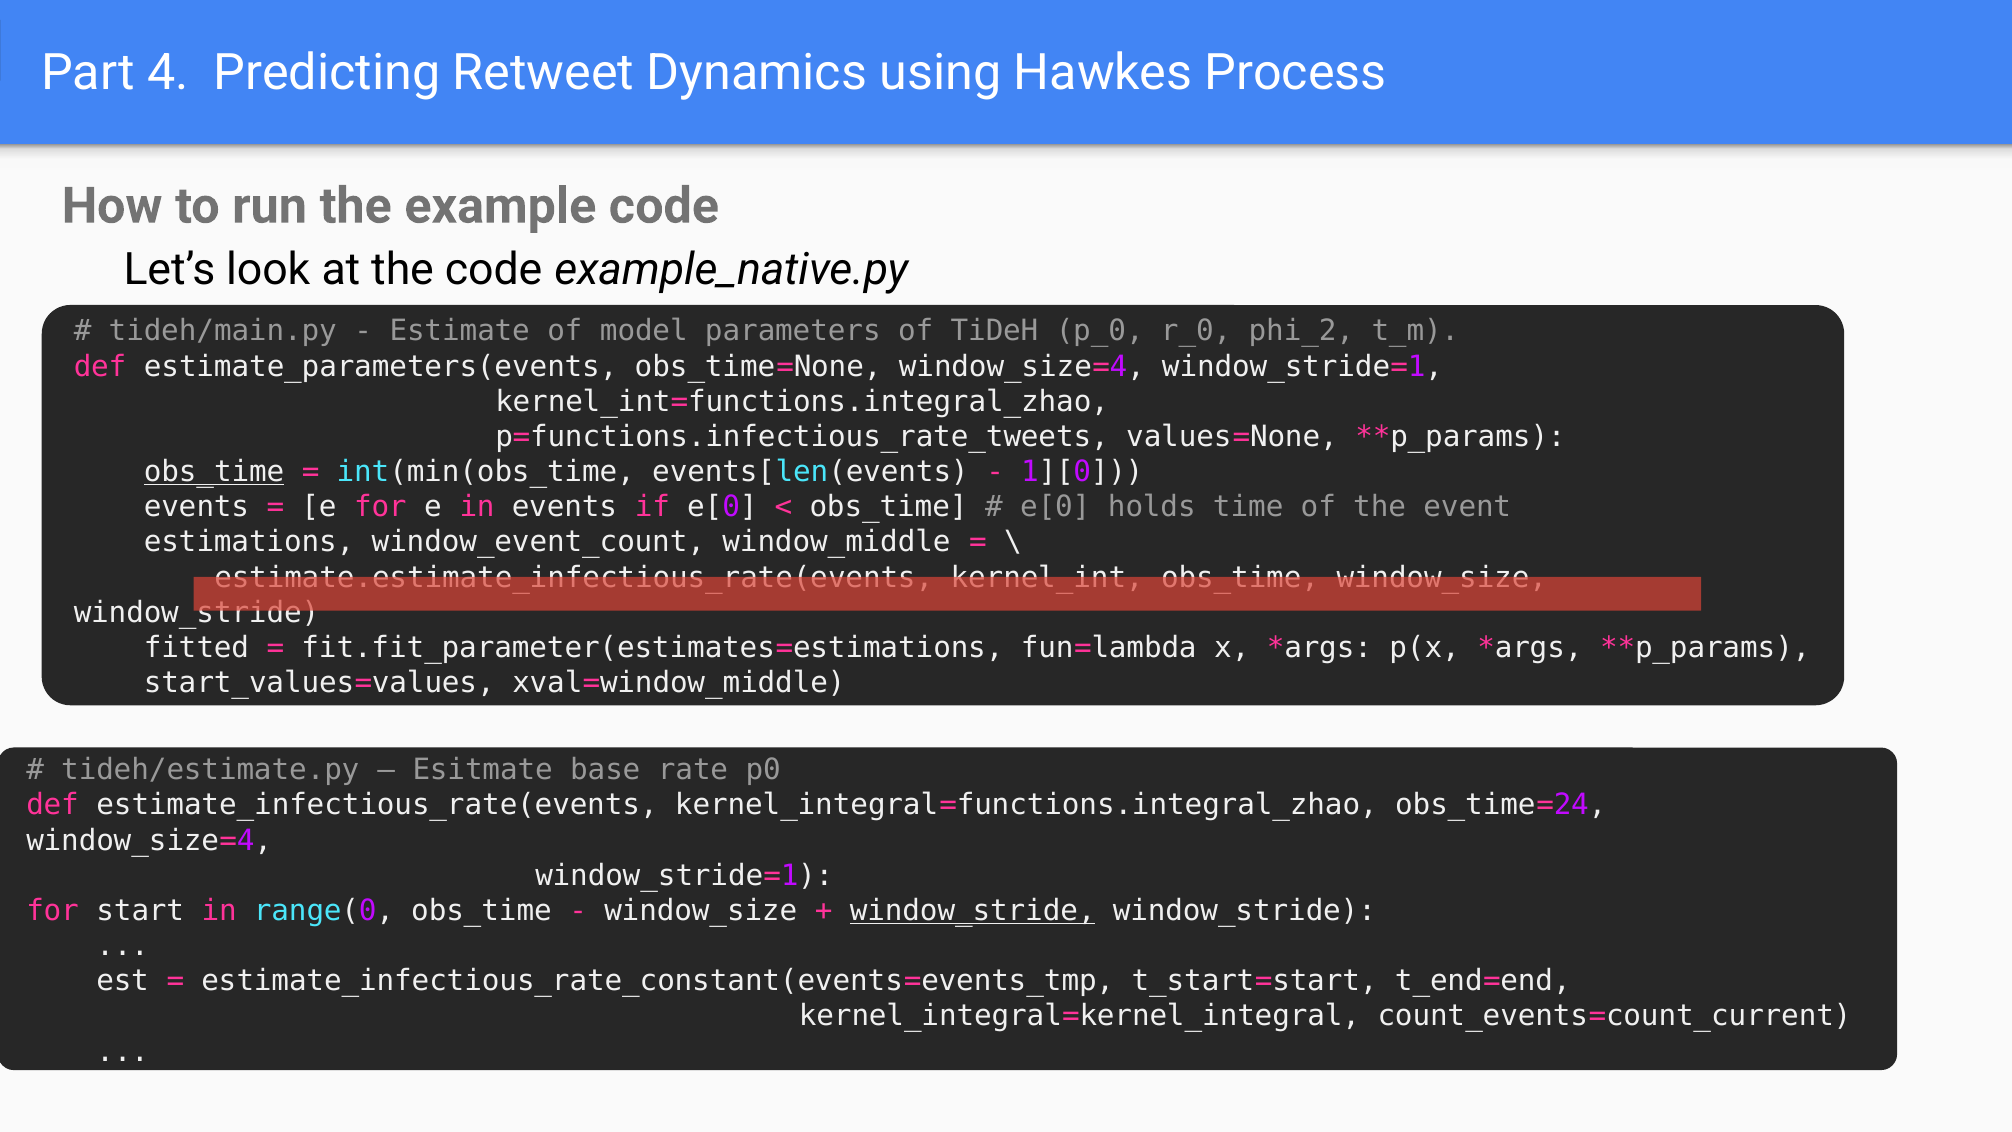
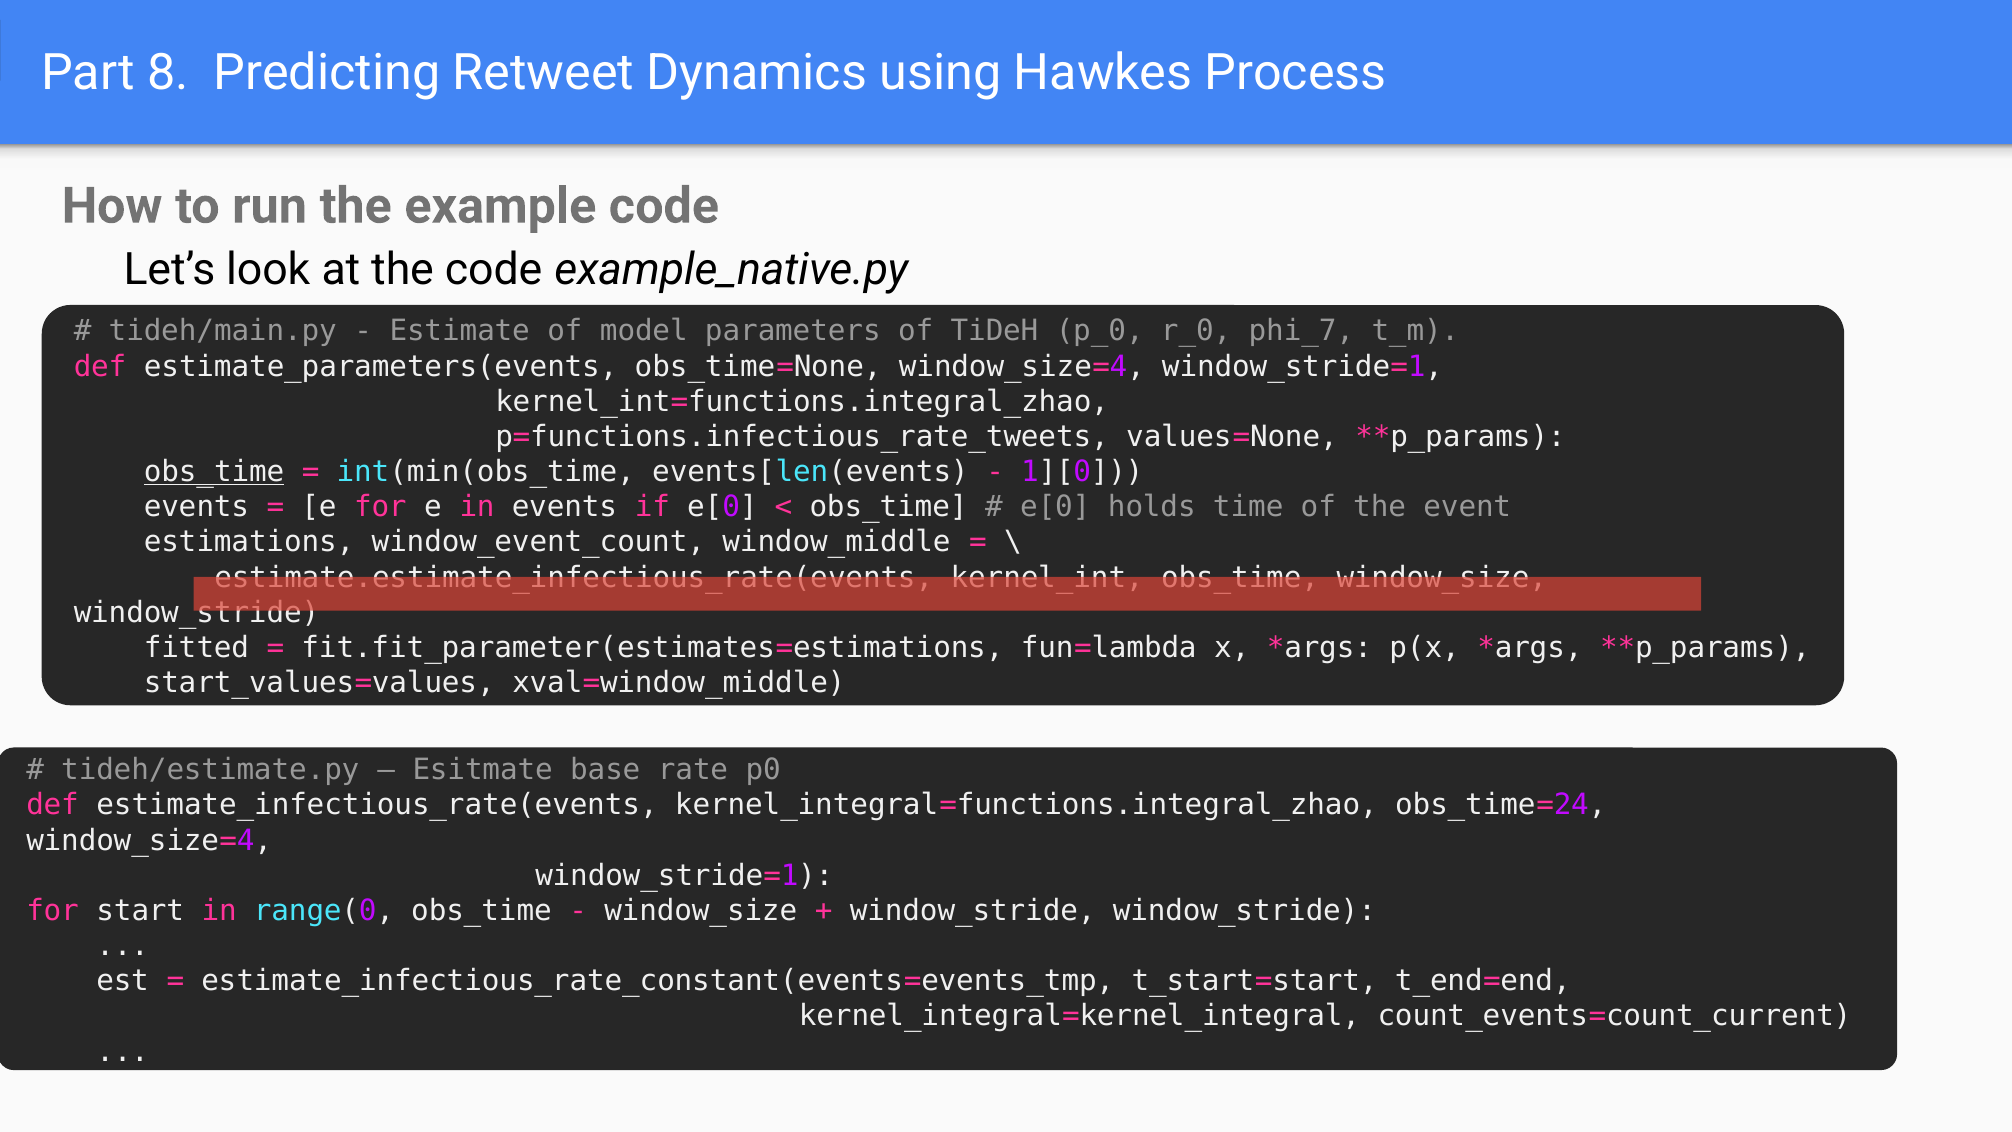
4: 4 -> 8
phi_2: phi_2 -> phi_7
window_stride at (973, 911) underline: present -> none
